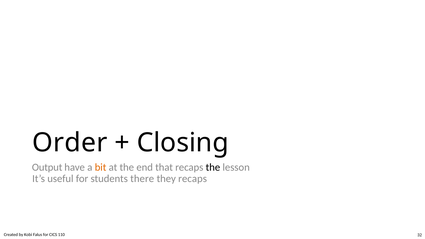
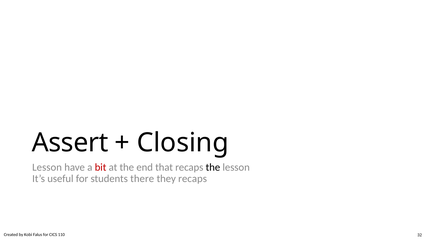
Order: Order -> Assert
Output at (47, 167): Output -> Lesson
bit colour: orange -> red
